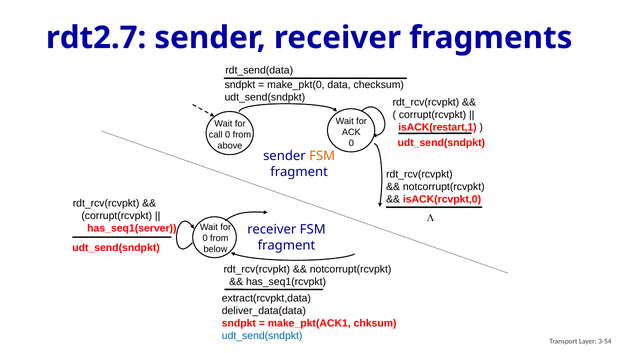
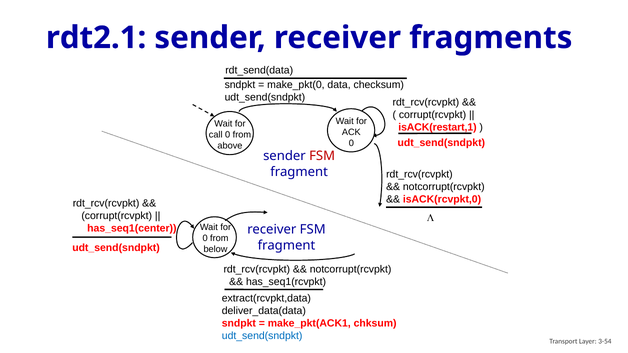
rdt2.7: rdt2.7 -> rdt2.1
FSM at (322, 156) colour: orange -> red
has_seq1(server: has_seq1(server -> has_seq1(center
